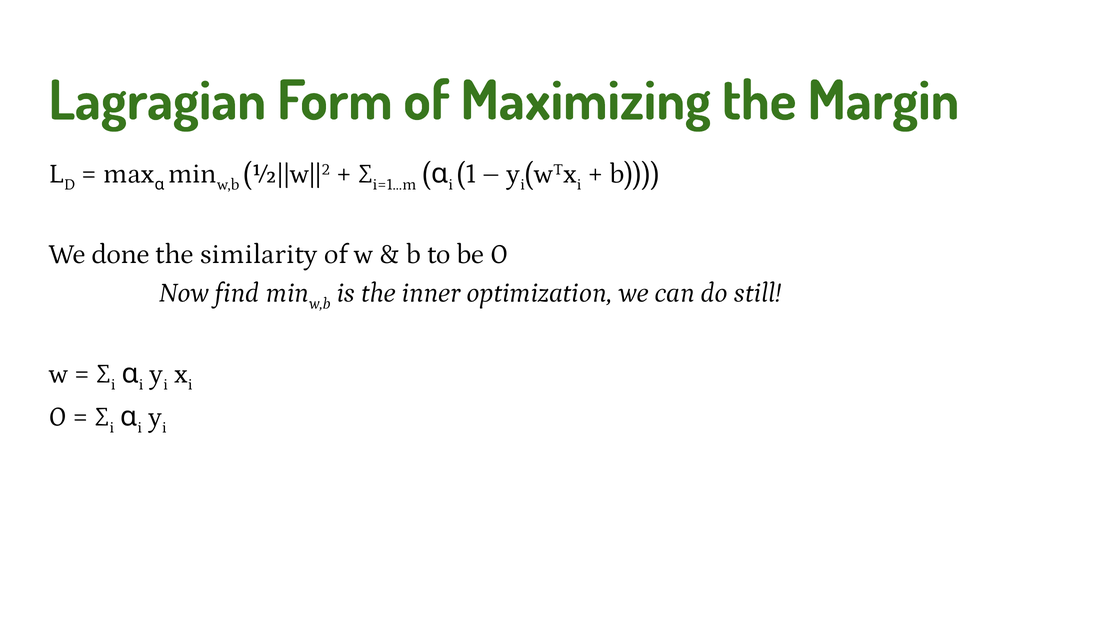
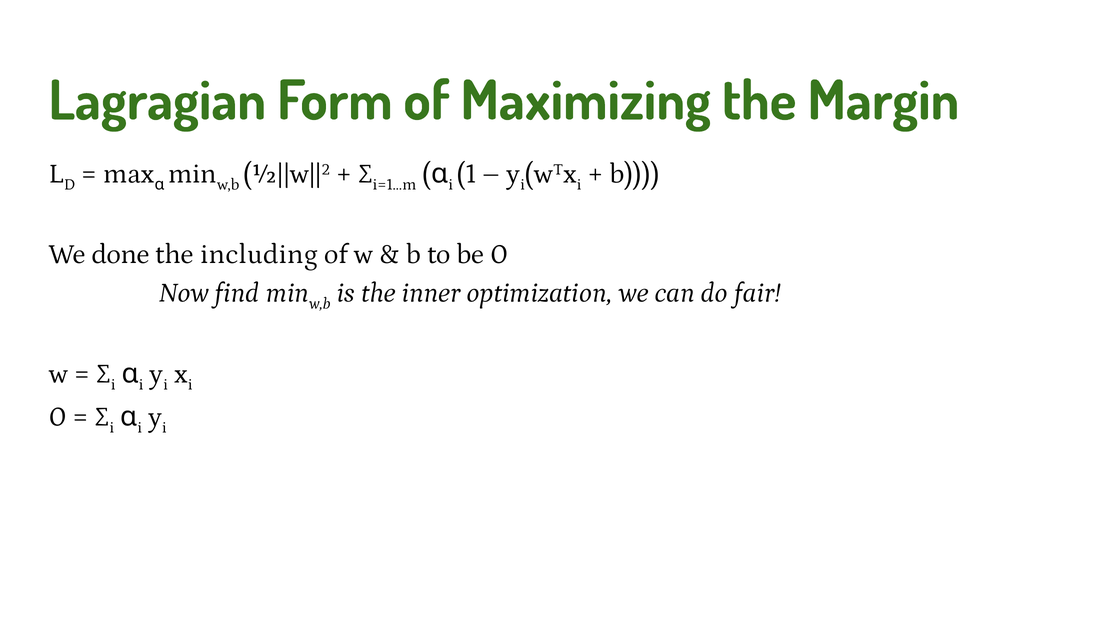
similarity: similarity -> including
still: still -> fair
